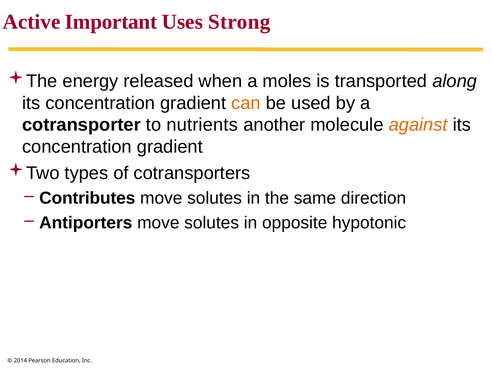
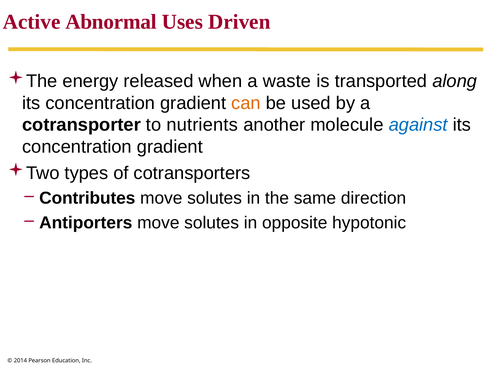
Important: Important -> Abnormal
Strong: Strong -> Driven
moles: moles -> waste
against colour: orange -> blue
